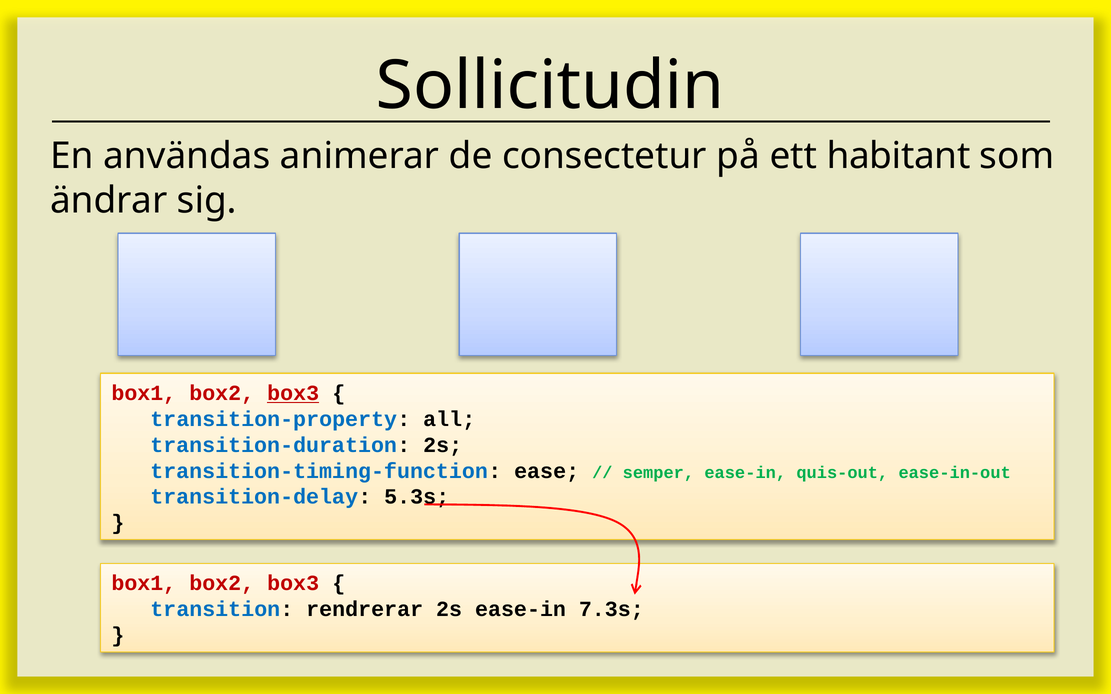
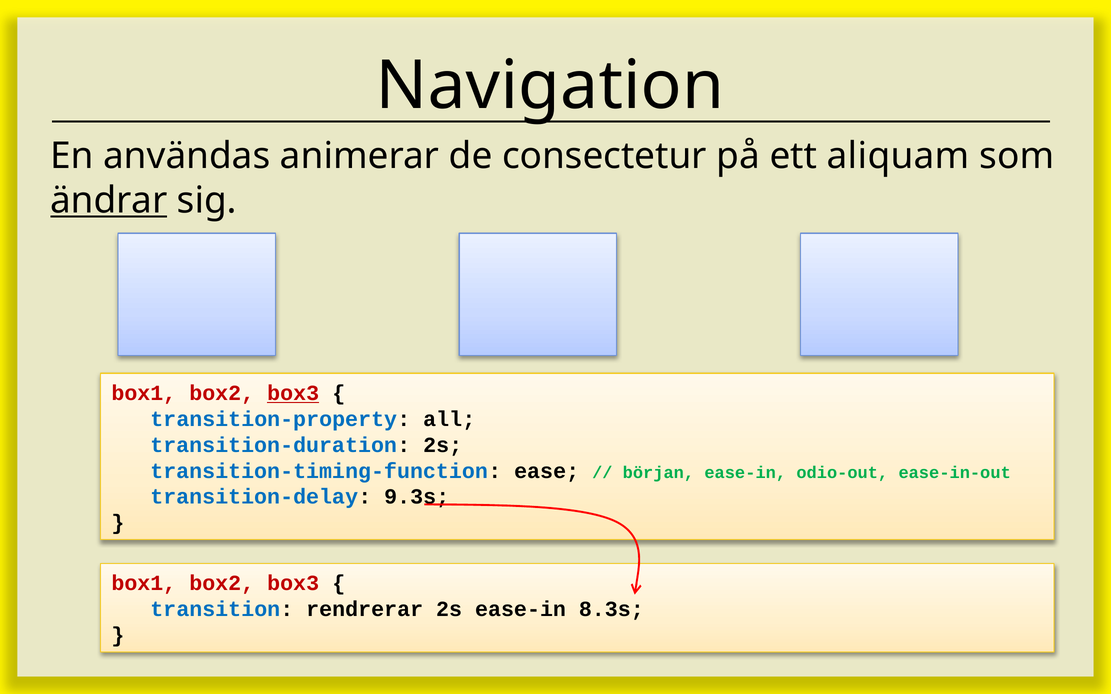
Sollicitudin: Sollicitudin -> Navigation
habitant: habitant -> aliquam
ändrar underline: none -> present
semper: semper -> början
quis-out: quis-out -> odio-out
5.3s: 5.3s -> 9.3s
7.3s: 7.3s -> 8.3s
